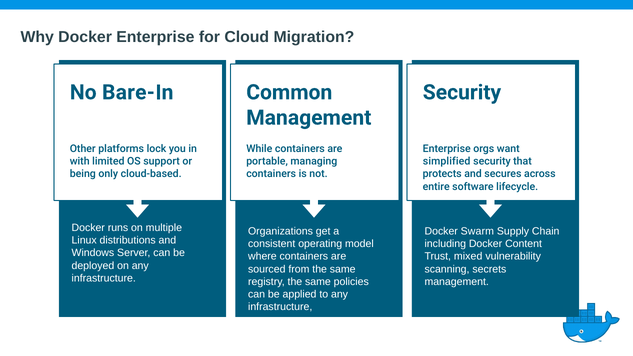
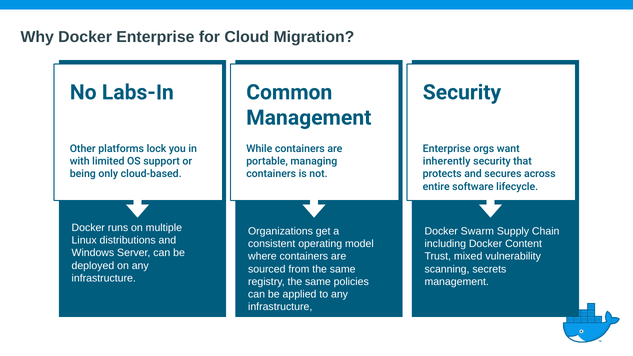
Bare-In: Bare-In -> Labs-In
simplified: simplified -> inherently
